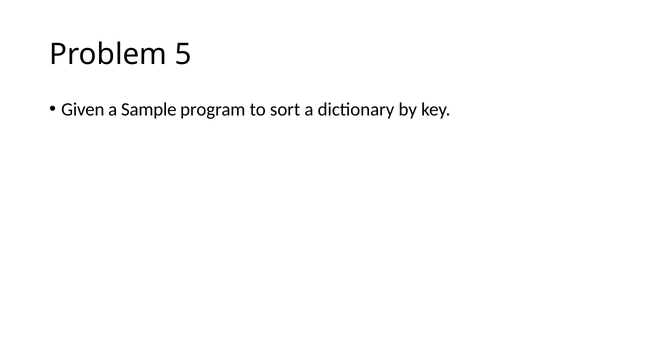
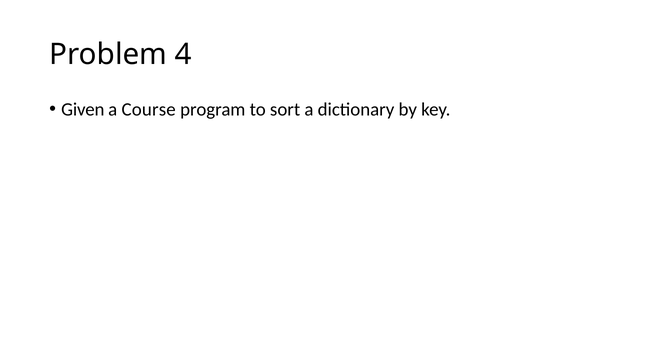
5: 5 -> 4
Sample: Sample -> Course
